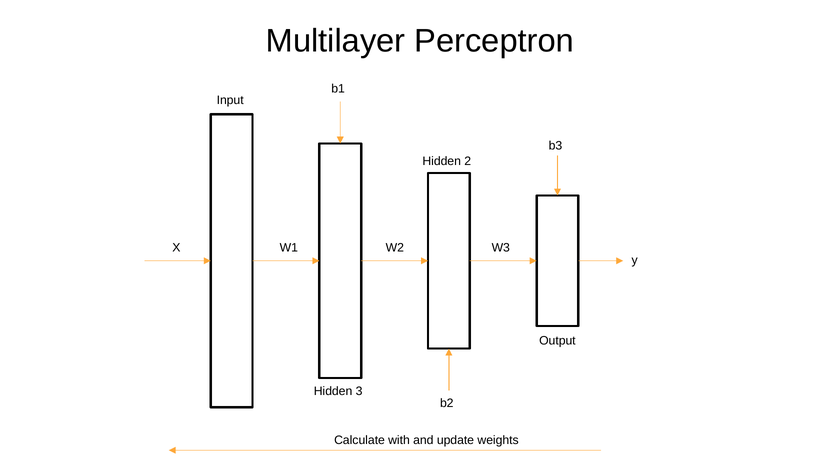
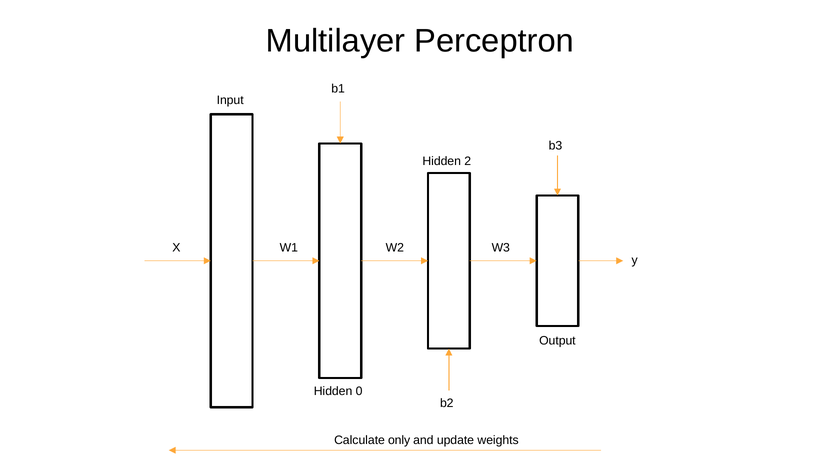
3: 3 -> 0
with: with -> only
